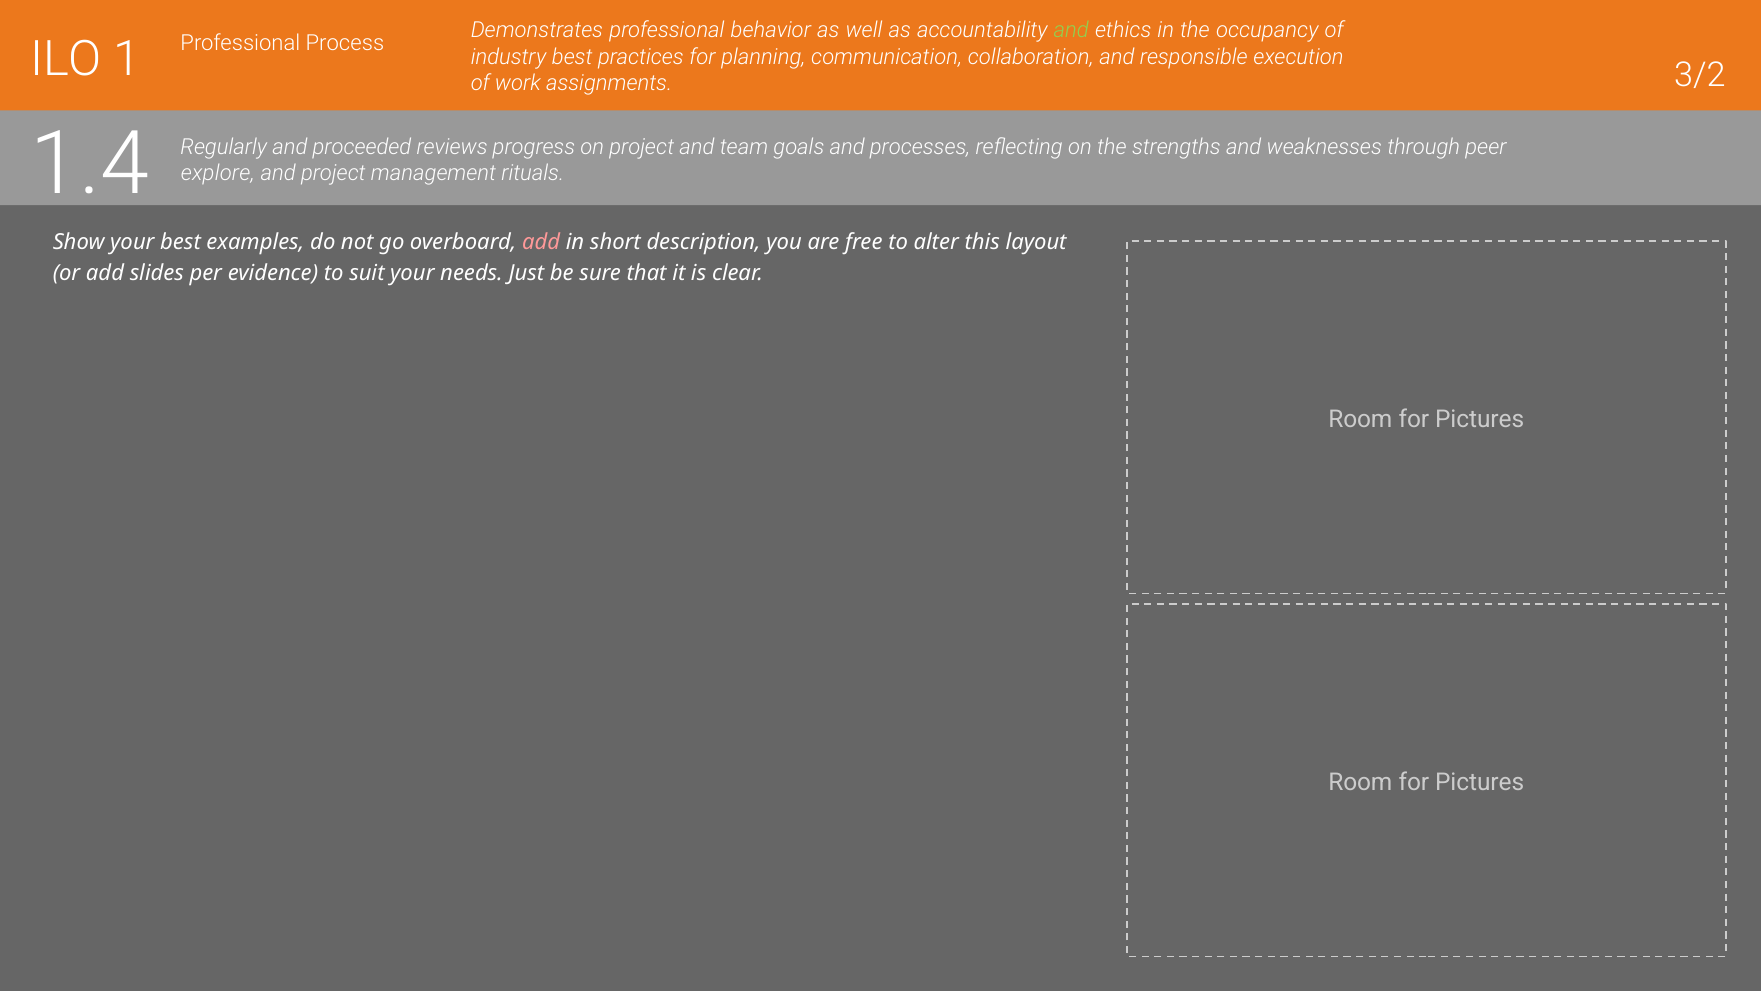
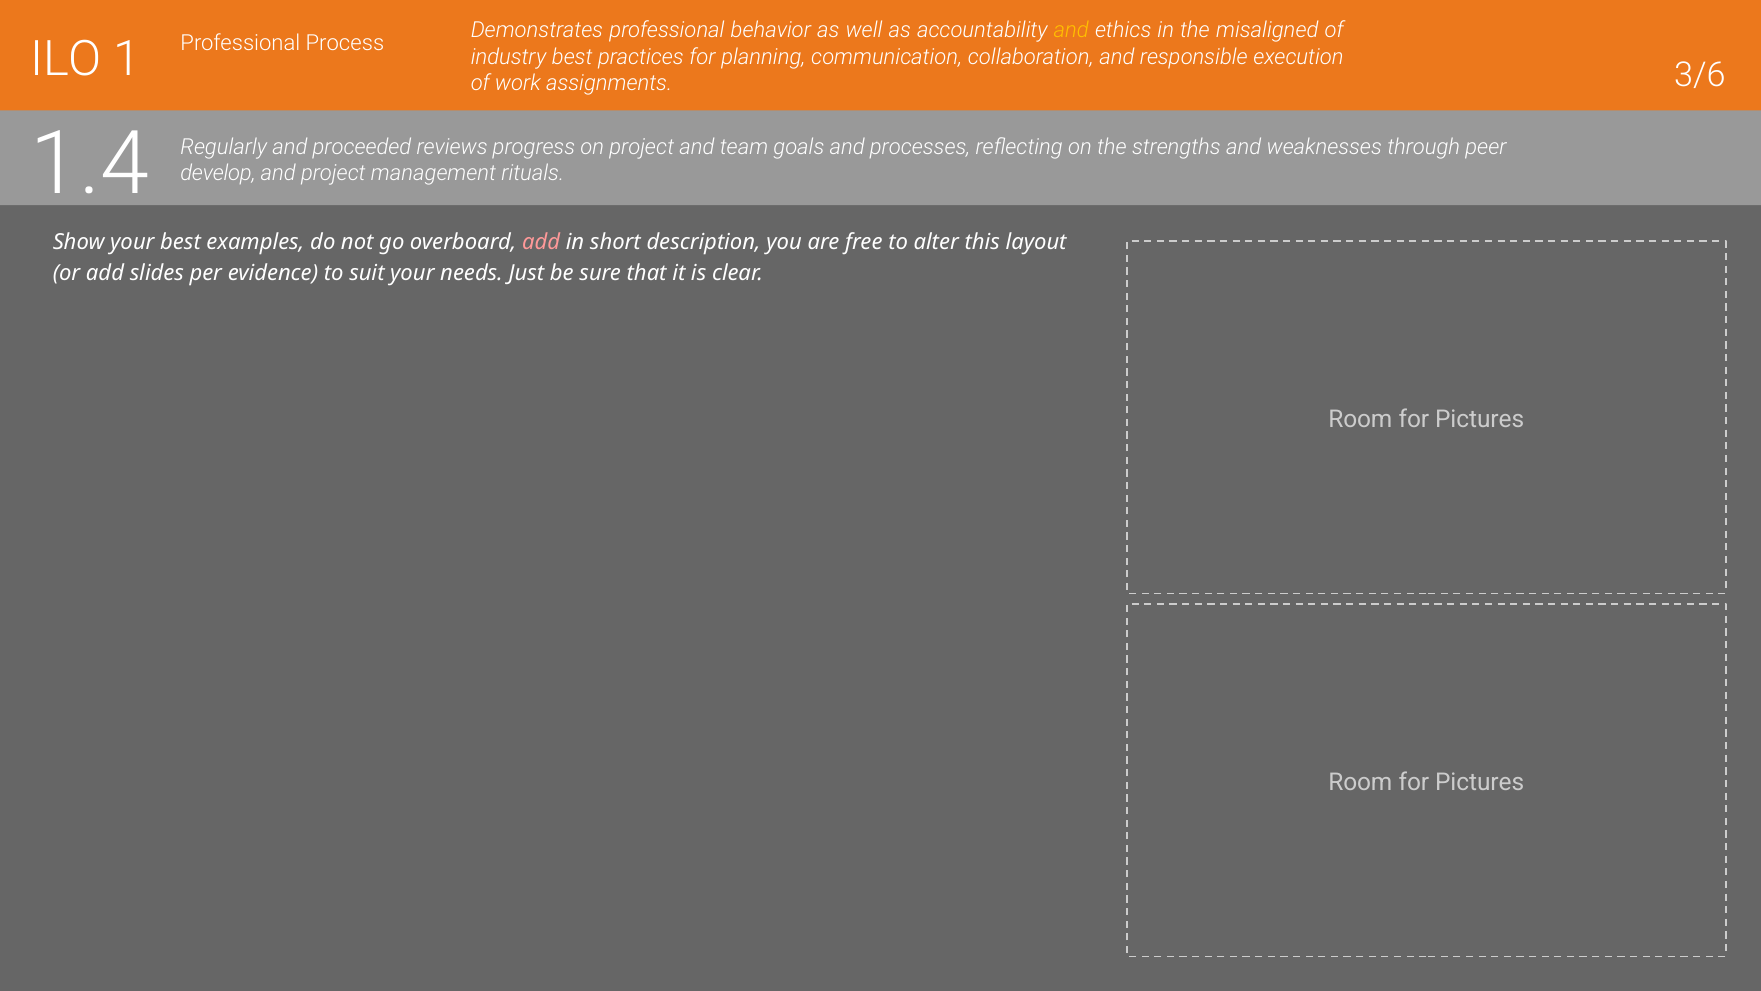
and at (1071, 30) colour: light green -> yellow
occupancy: occupancy -> misaligned
3/2: 3/2 -> 3/6
explore: explore -> develop
